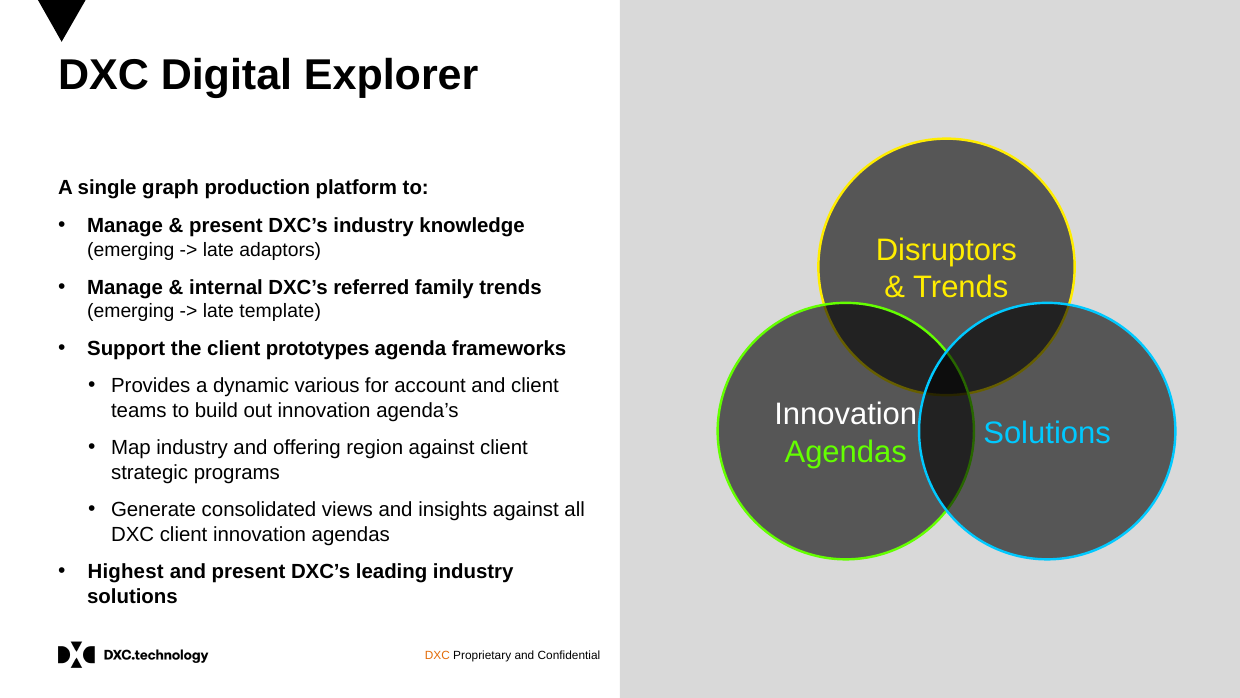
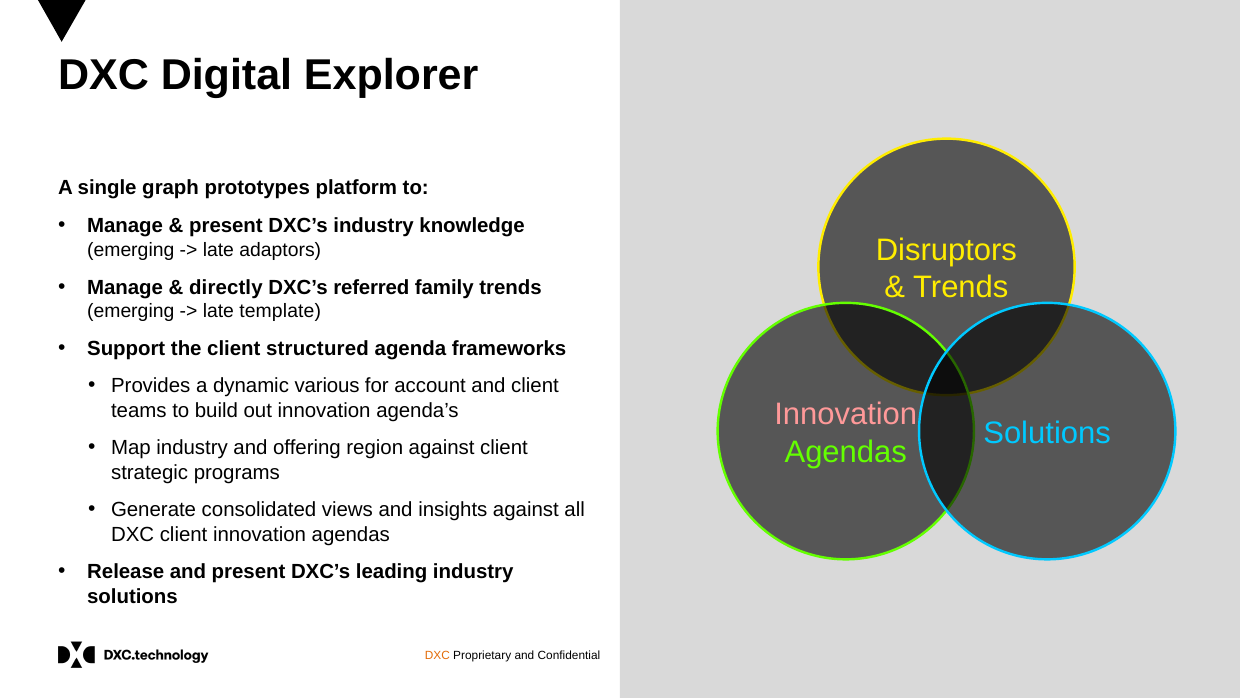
production: production -> prototypes
internal: internal -> directly
prototypes: prototypes -> structured
Innovation at (846, 414) colour: white -> pink
Highest: Highest -> Release
